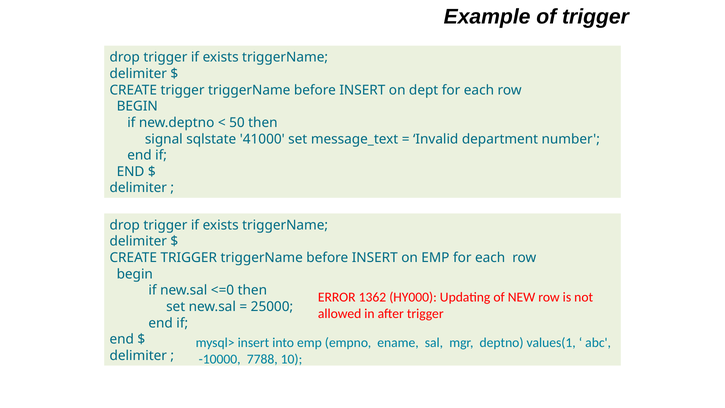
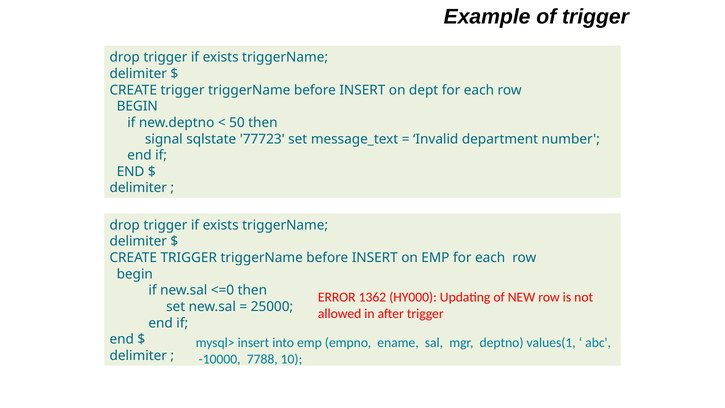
41000: 41000 -> 77723
